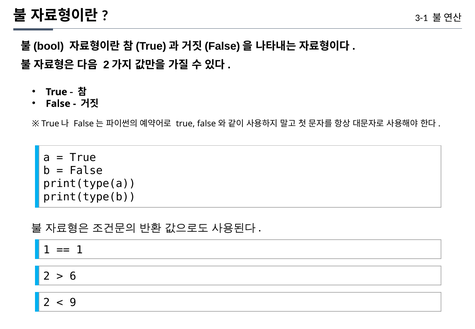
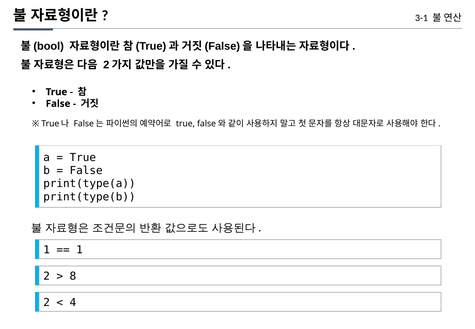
6: 6 -> 8
9: 9 -> 4
